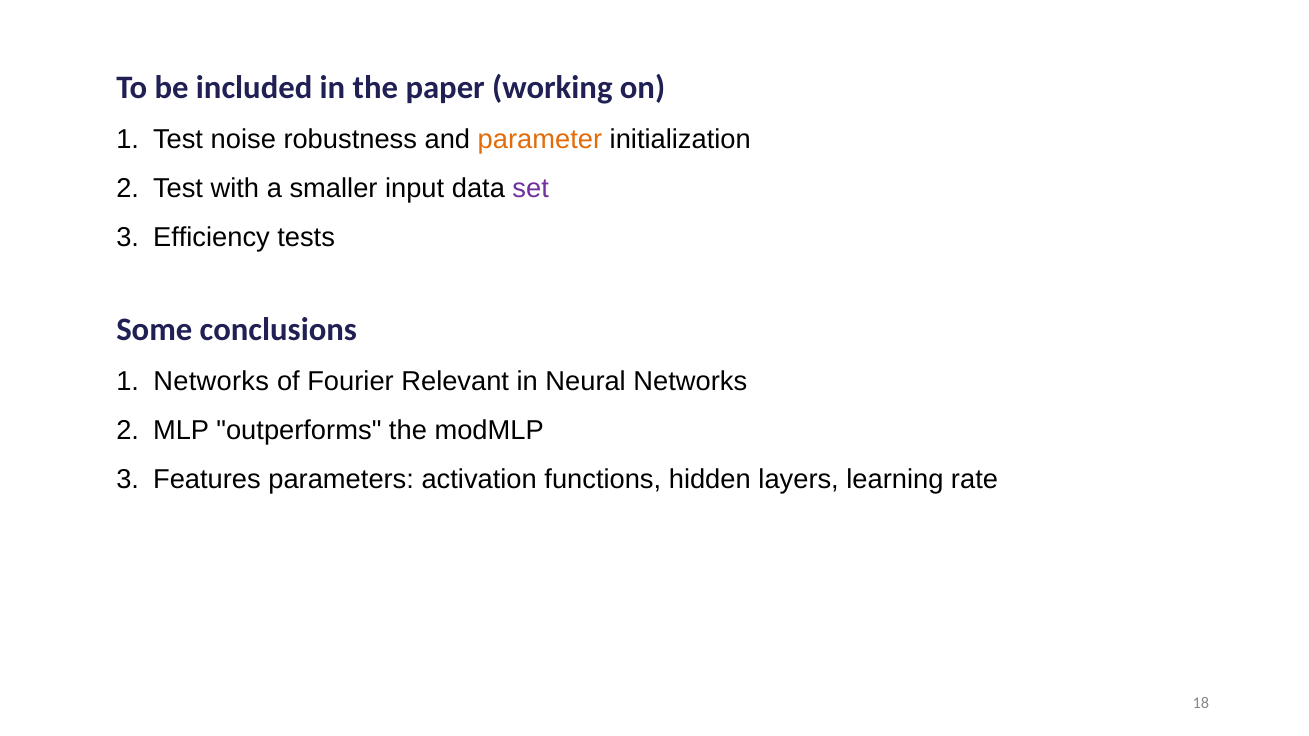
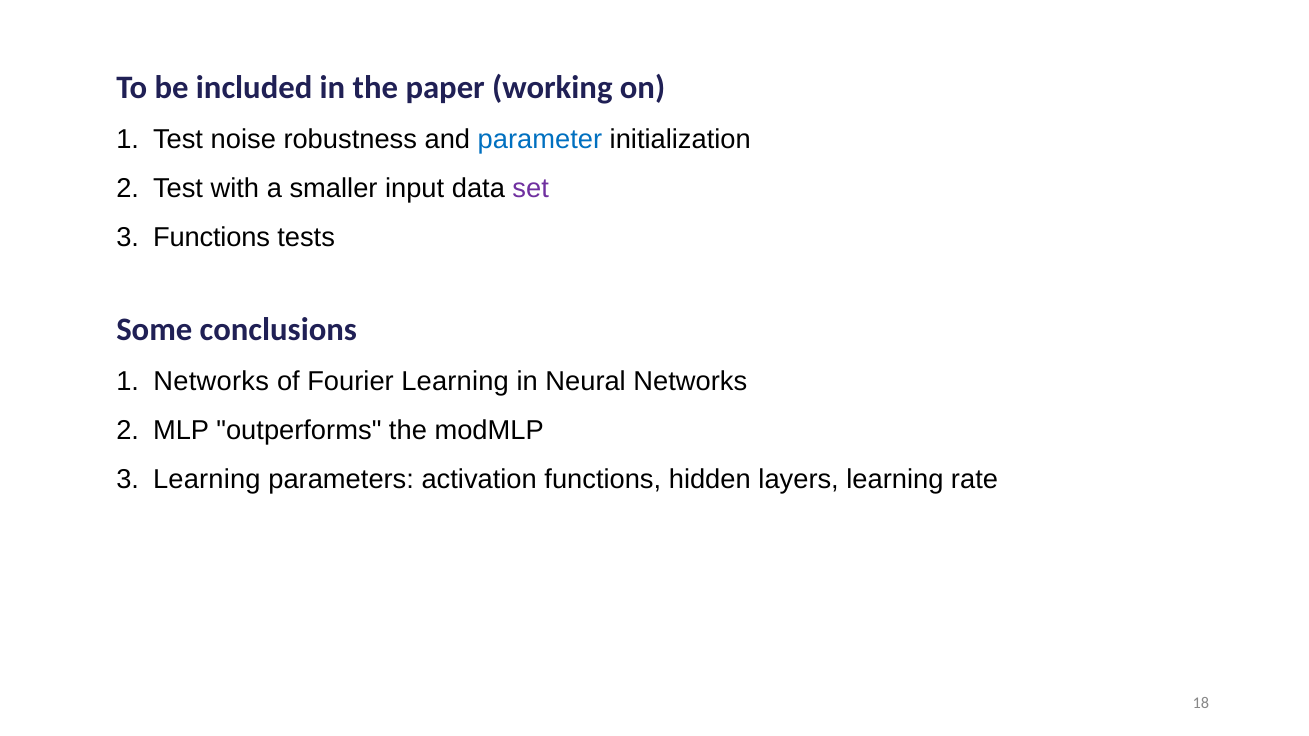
parameter colour: orange -> blue
Efficiency at (211, 238): Efficiency -> Functions
Fourier Relevant: Relevant -> Learning
Features at (207, 480): Features -> Learning
